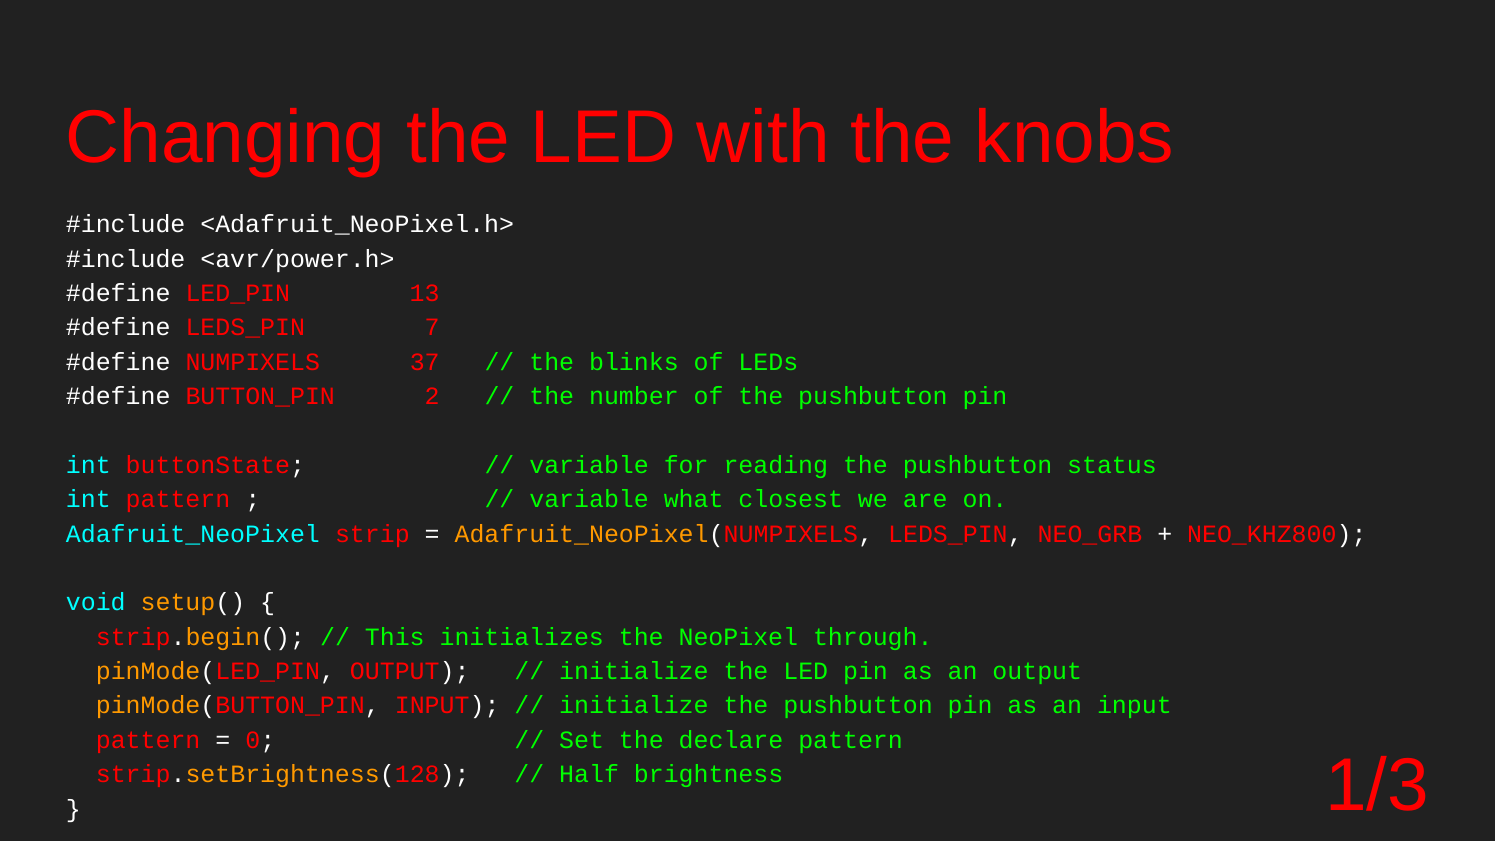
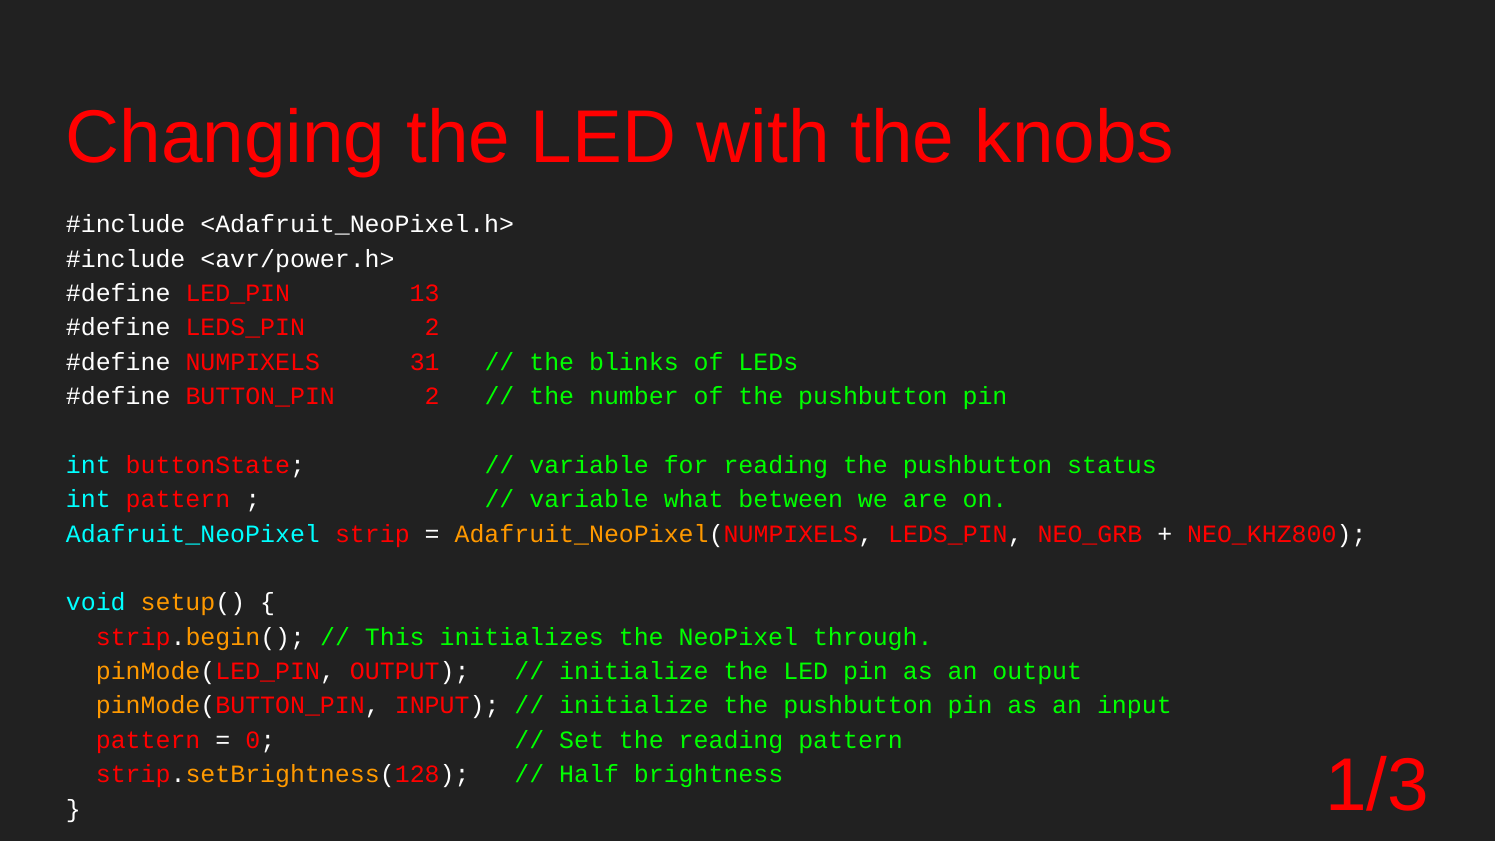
LEDS_PIN 7: 7 -> 2
37: 37 -> 31
closest: closest -> between
the declare: declare -> reading
